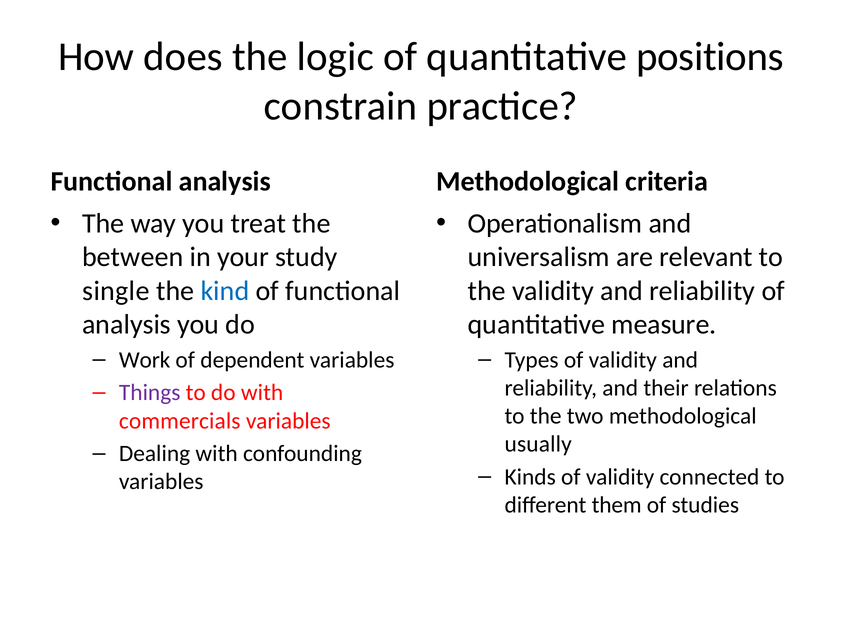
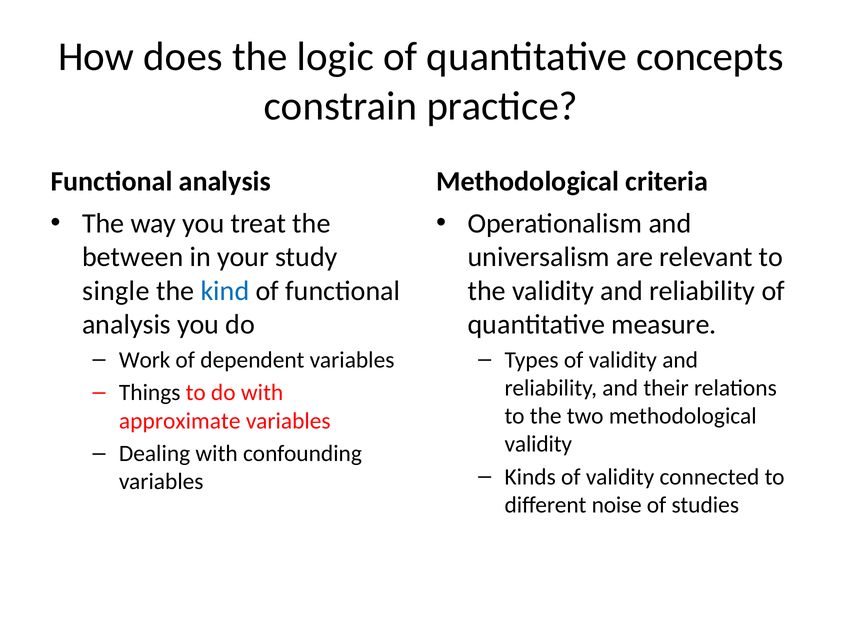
positions: positions -> concepts
Things colour: purple -> black
commercials: commercials -> approximate
usually at (538, 444): usually -> validity
them: them -> noise
